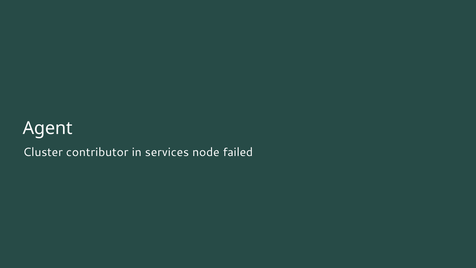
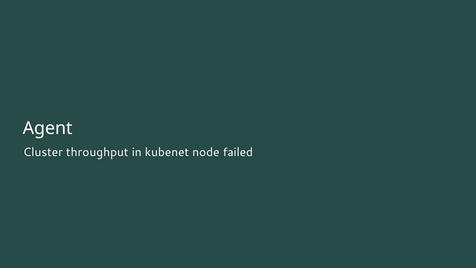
contributor: contributor -> throughput
services: services -> kubenet
